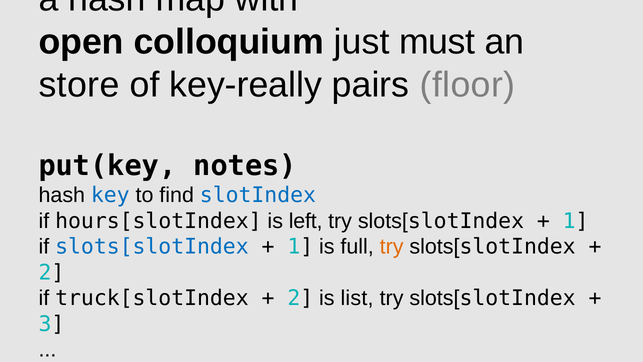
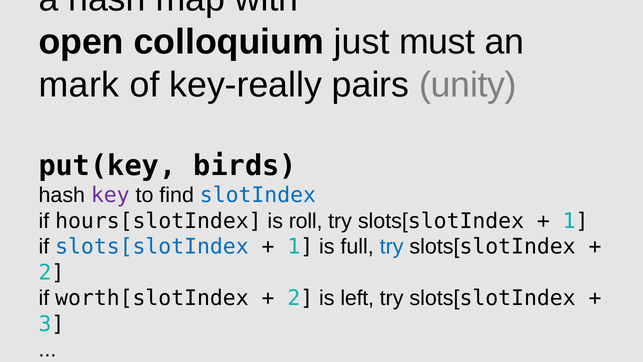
store: store -> mark
floor: floor -> unity
notes: notes -> birds
key colour: blue -> purple
left: left -> roll
try at (392, 247) colour: orange -> blue
truck[slotIndex: truck[slotIndex -> worth[slotIndex
list: list -> left
